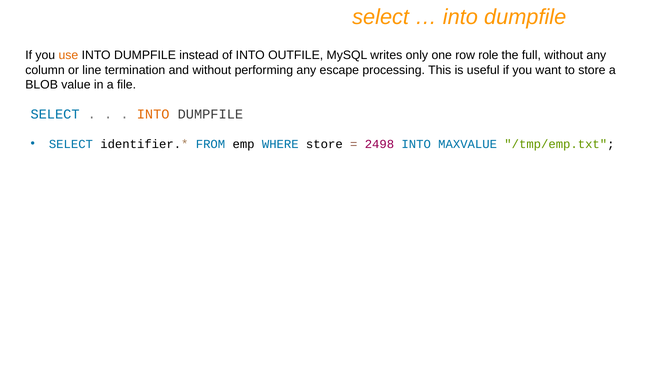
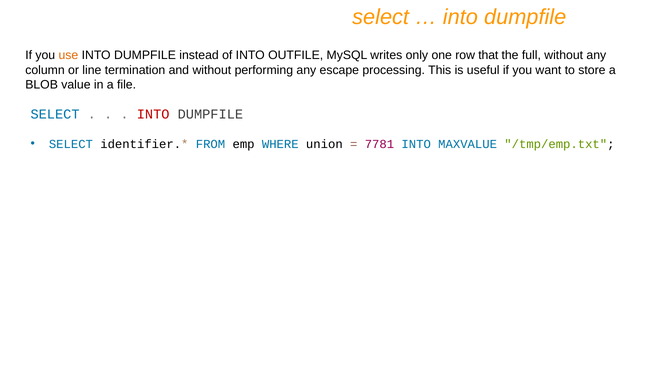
role: role -> that
INTO at (153, 114) colour: orange -> red
WHERE store: store -> union
2498: 2498 -> 7781
